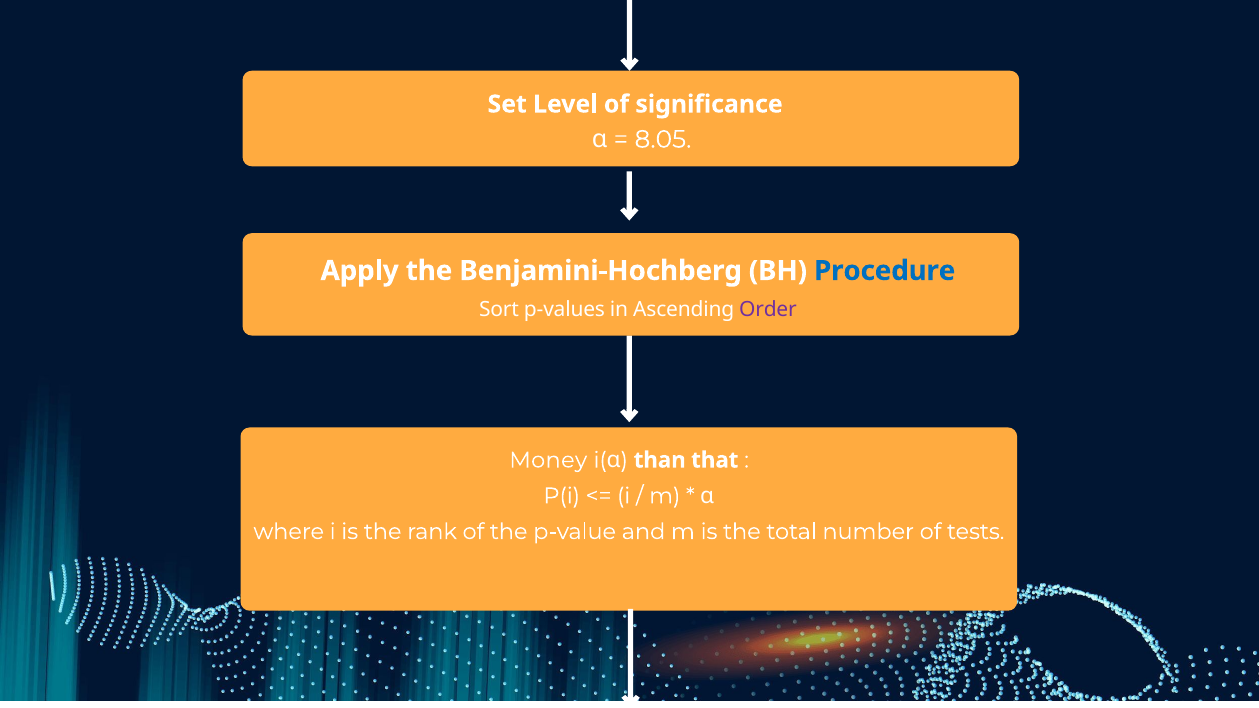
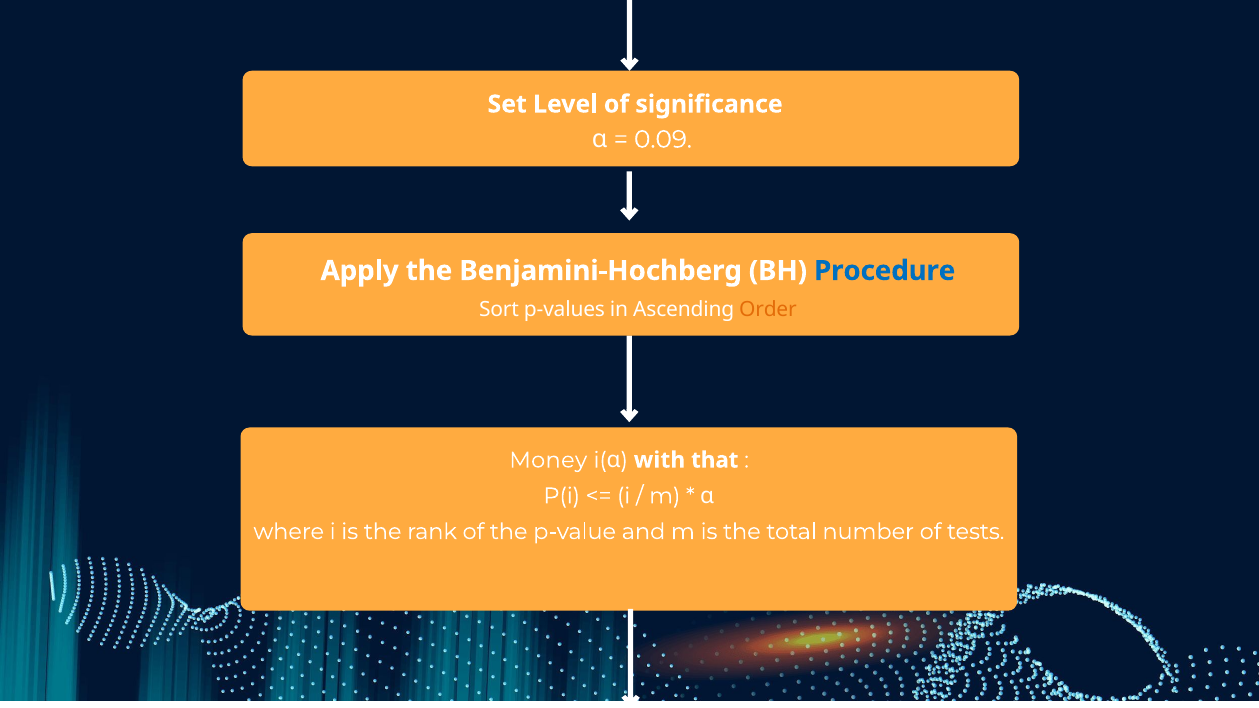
8.05: 8.05 -> 0.09
Order colour: purple -> orange
than: than -> with
